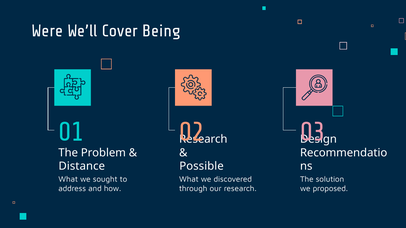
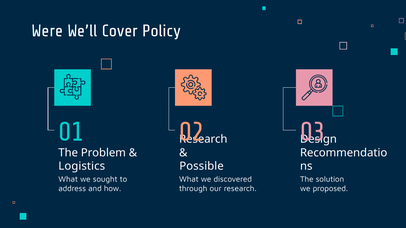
Being: Being -> Policy
Distance: Distance -> Logistics
